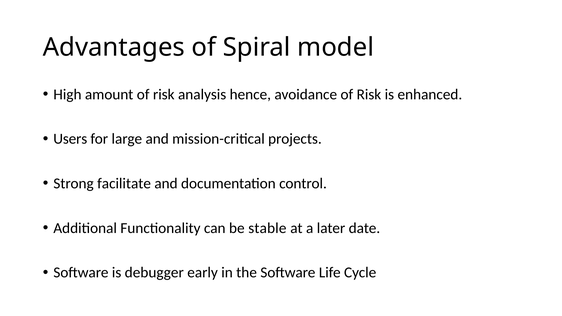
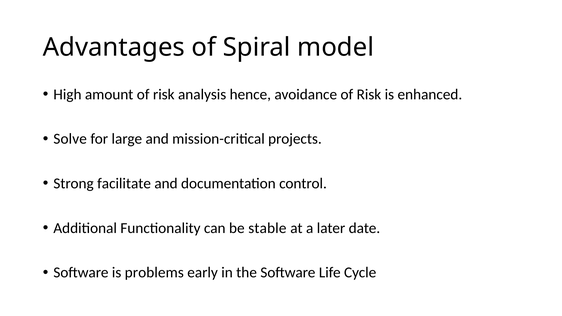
Users: Users -> Solve
debugger: debugger -> problems
